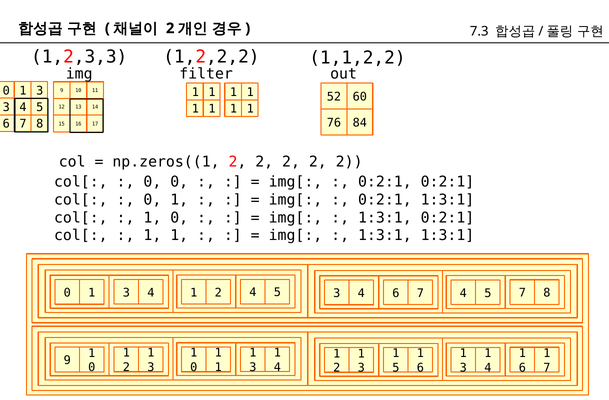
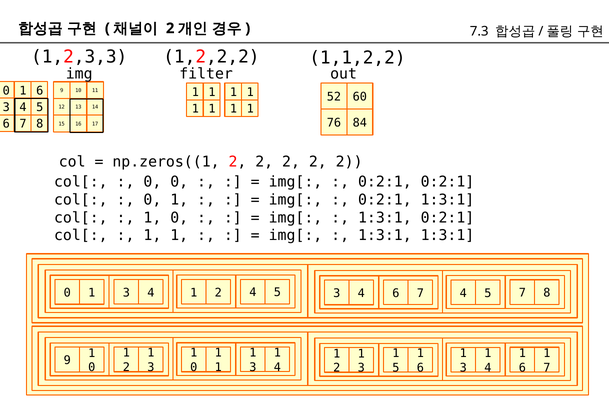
3 at (40, 91): 3 -> 6
